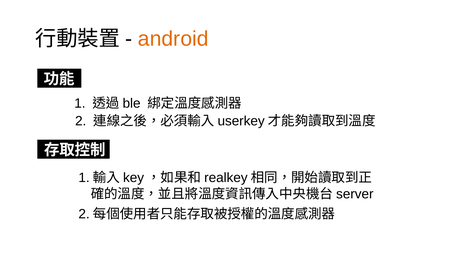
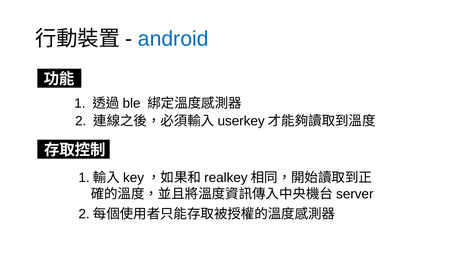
android colour: orange -> blue
